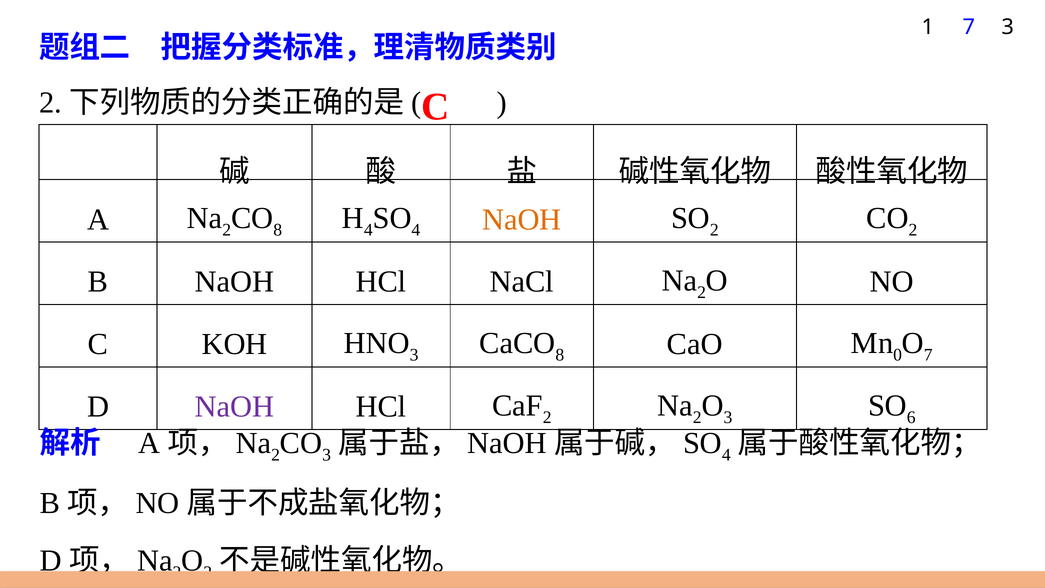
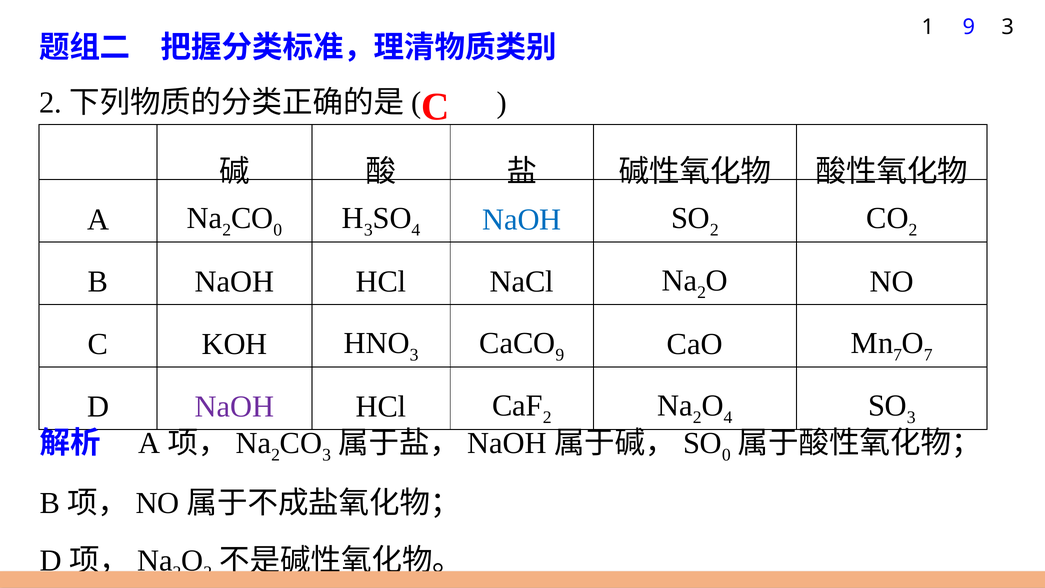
1 7: 7 -> 9
8 at (278, 230): 8 -> 0
4 at (368, 230): 4 -> 3
NaOH at (522, 219) colour: orange -> blue
8 at (560, 355): 8 -> 9
0 at (898, 355): 0 -> 7
3 at (728, 418): 3 -> 4
6 at (911, 418): 6 -> 3
4 at (726, 455): 4 -> 0
